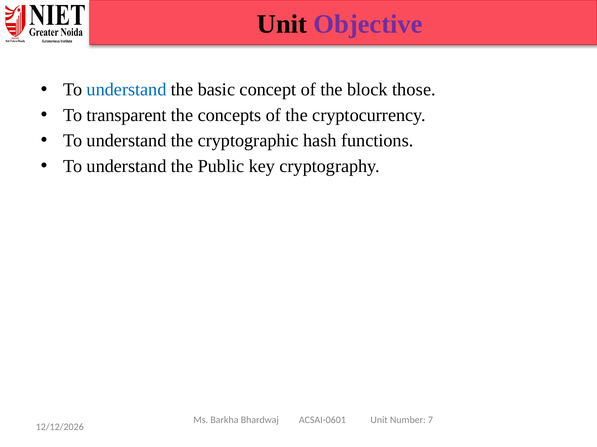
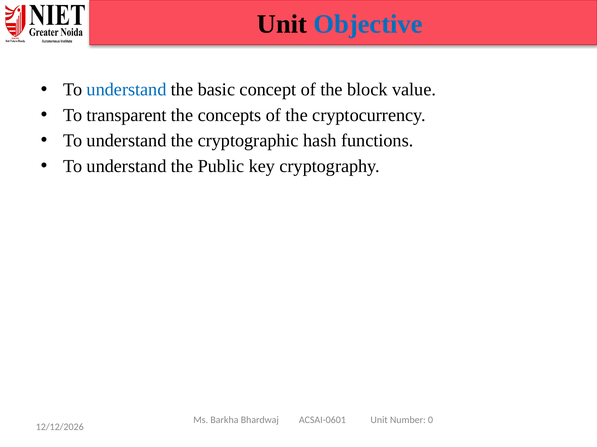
Objective colour: purple -> blue
those: those -> value
7: 7 -> 0
